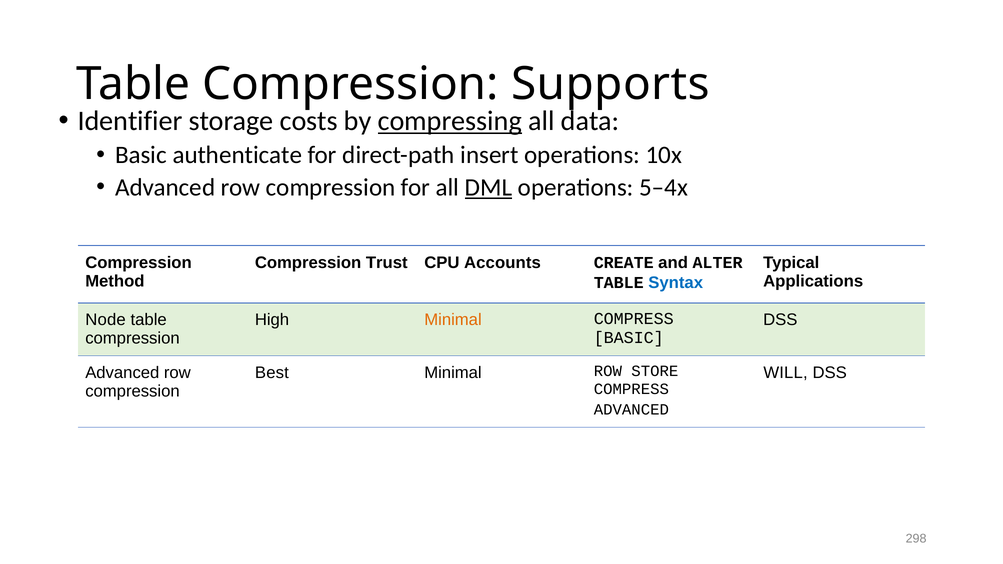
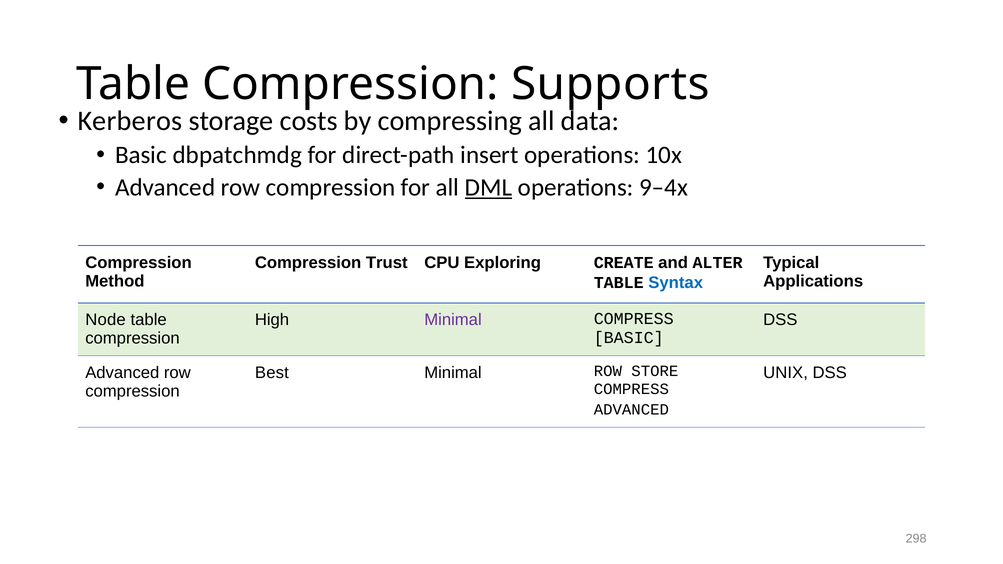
Identifier: Identifier -> Kerberos
compressing underline: present -> none
authenticate: authenticate -> dbpatchmdg
5–4x: 5–4x -> 9–4x
Accounts: Accounts -> Exploring
Minimal at (453, 320) colour: orange -> purple
WILL: WILL -> UNIX
